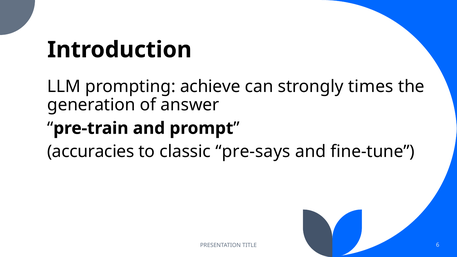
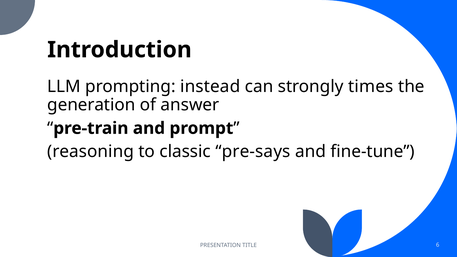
achieve: achieve -> instead
accuracies: accuracies -> reasoning
